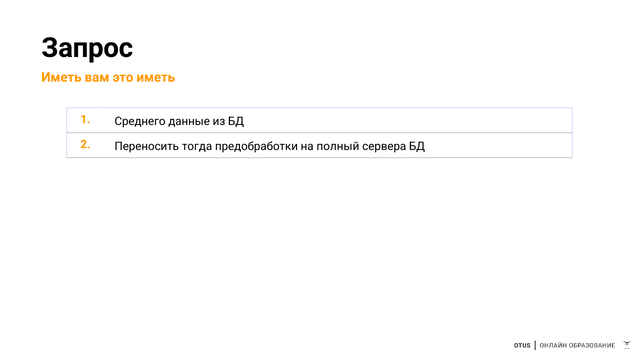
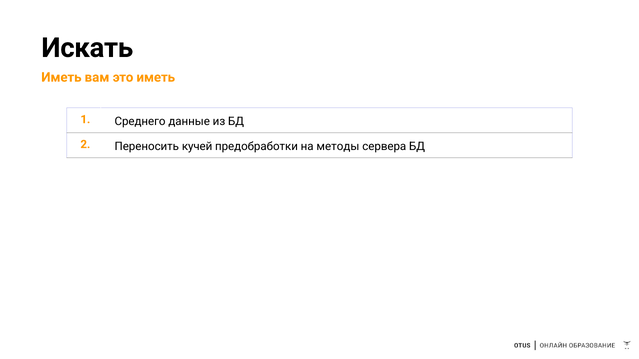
Запрос: Запрос -> Искать
тогда: тогда -> кучей
полный: полный -> методы
